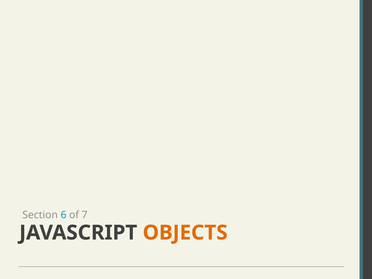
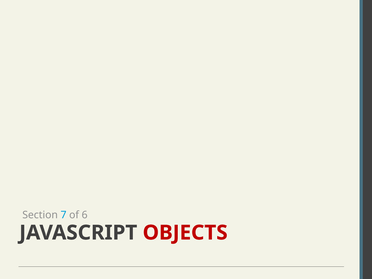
6: 6 -> 7
7: 7 -> 6
OBJECTS colour: orange -> red
